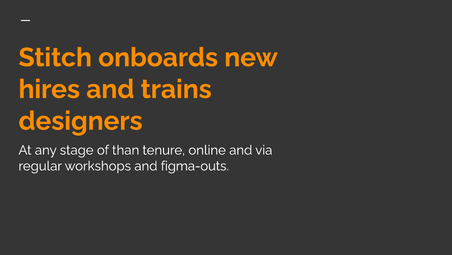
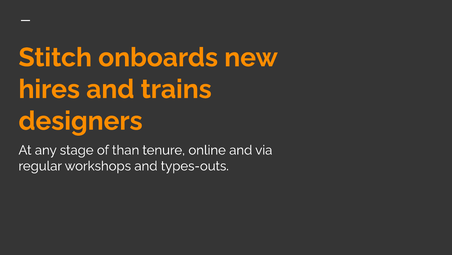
figma-outs: figma-outs -> types-outs
